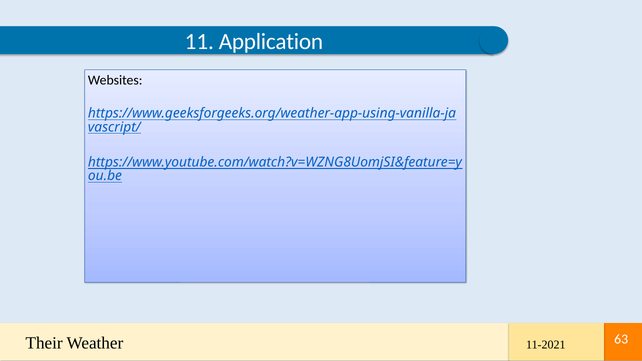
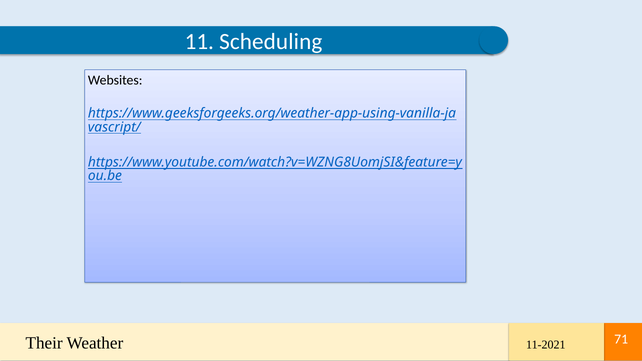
Application: Application -> Scheduling
63: 63 -> 71
